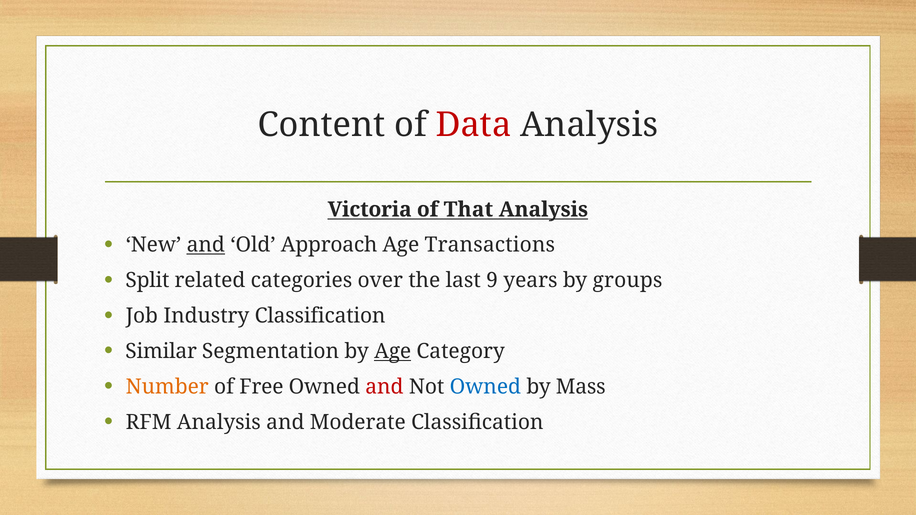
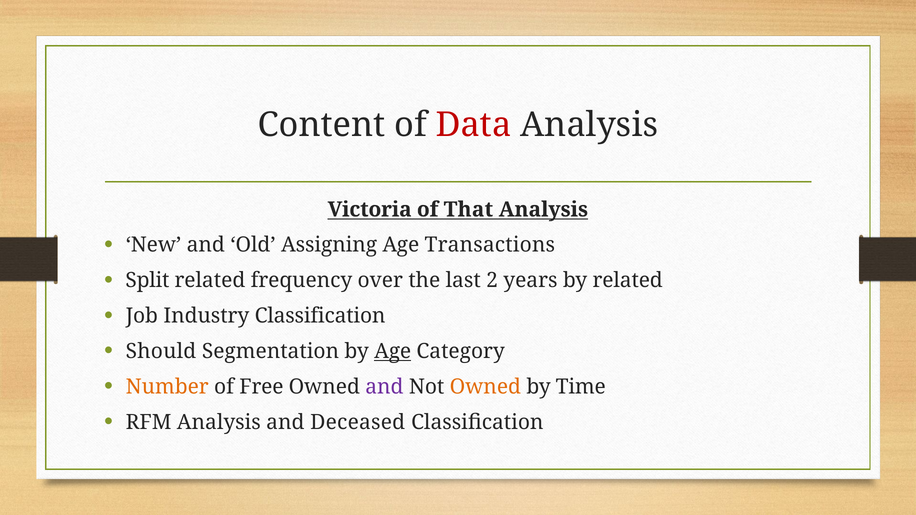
and at (206, 245) underline: present -> none
Approach: Approach -> Assigning
categories: categories -> frequency
9: 9 -> 2
by groups: groups -> related
Similar: Similar -> Should
and at (384, 387) colour: red -> purple
Owned at (485, 387) colour: blue -> orange
Mass: Mass -> Time
Moderate: Moderate -> Deceased
